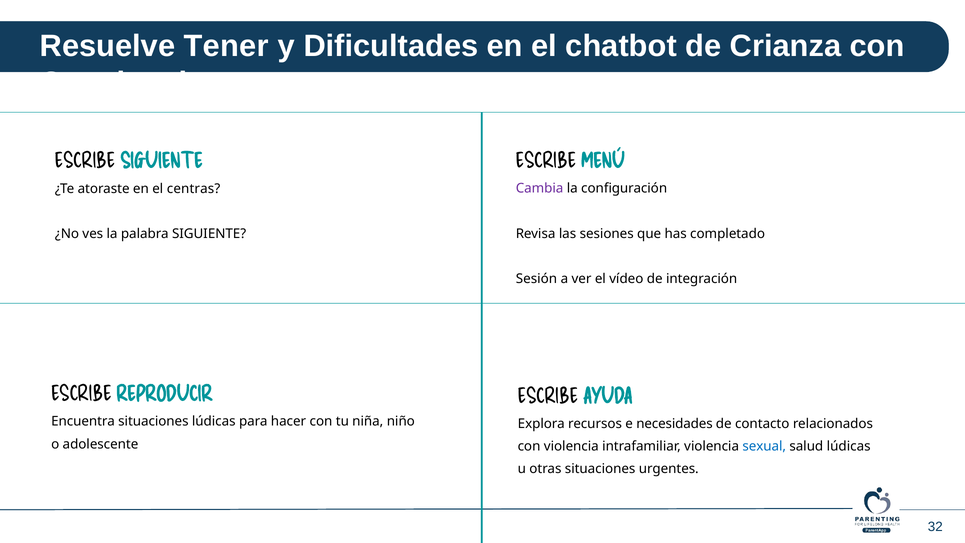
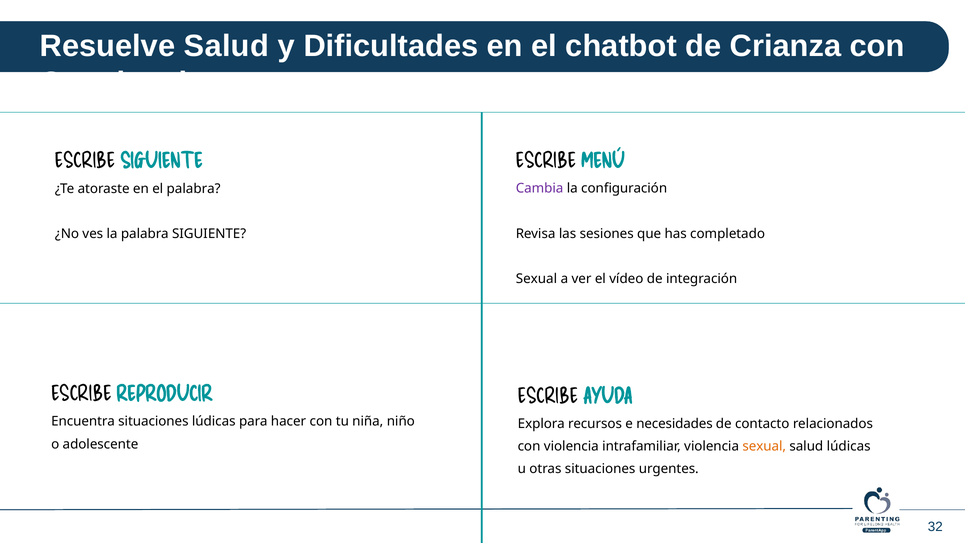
Resuelve Tener: Tener -> Salud
el centras: centras -> palabra
Sesión at (536, 279): Sesión -> Sexual
sexual at (764, 446) colour: blue -> orange
